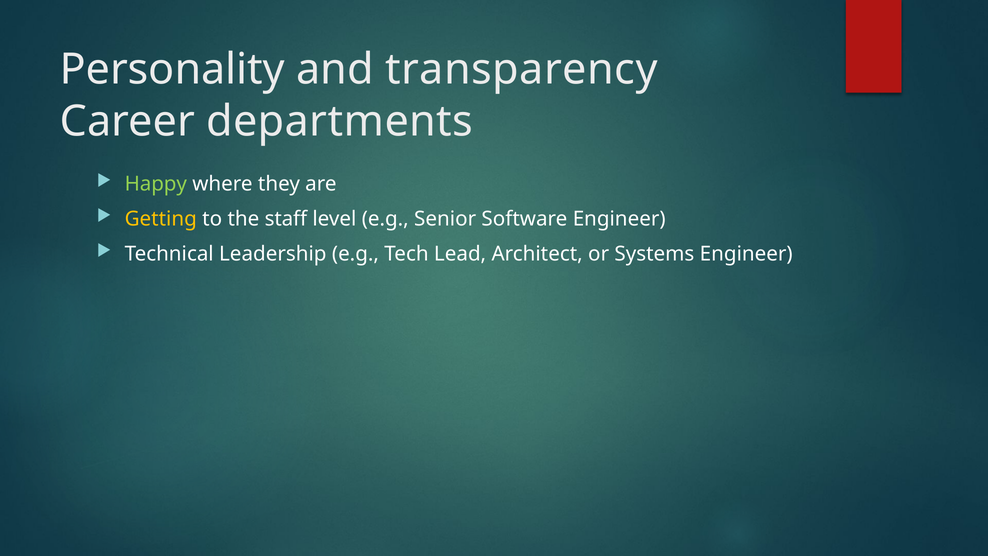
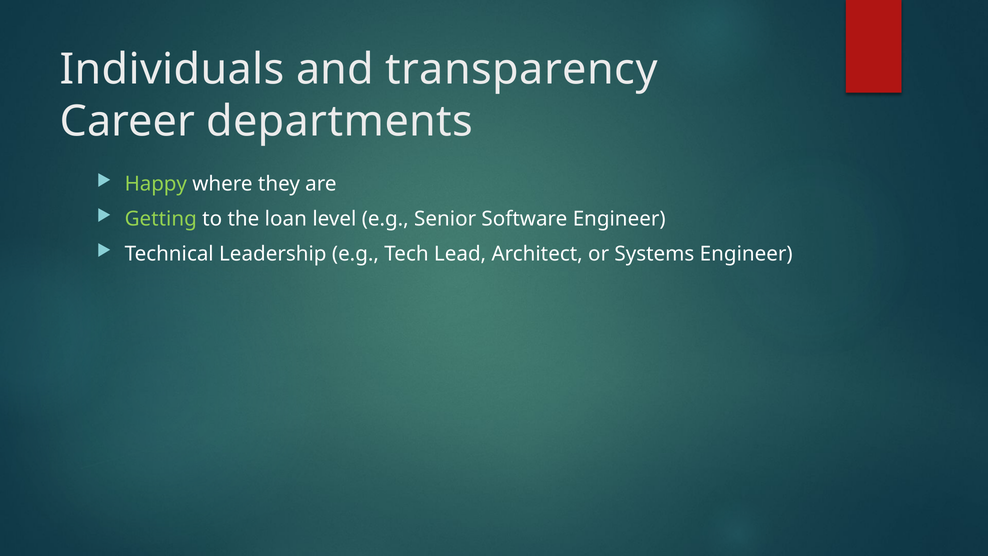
Personality: Personality -> Individuals
Getting colour: yellow -> light green
staff: staff -> loan
